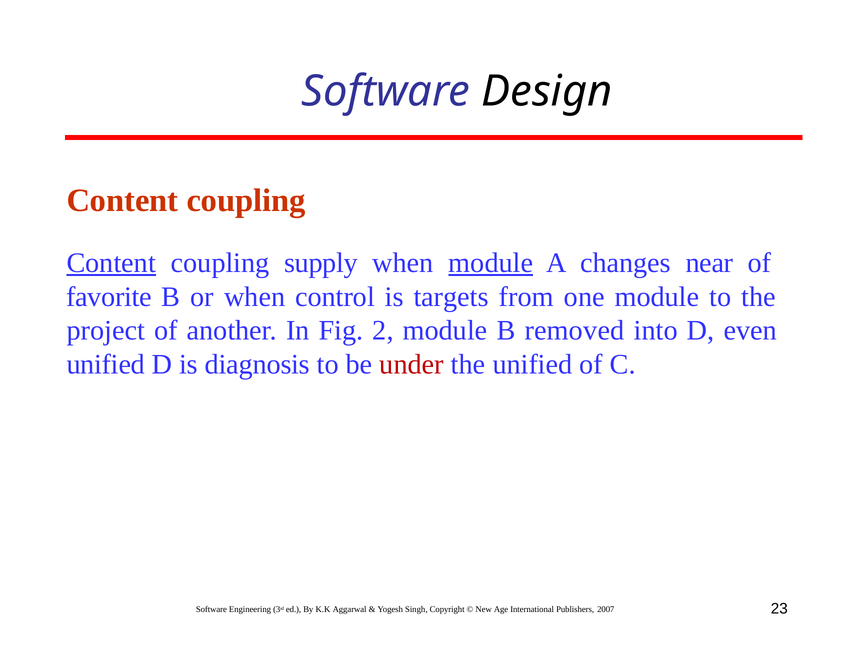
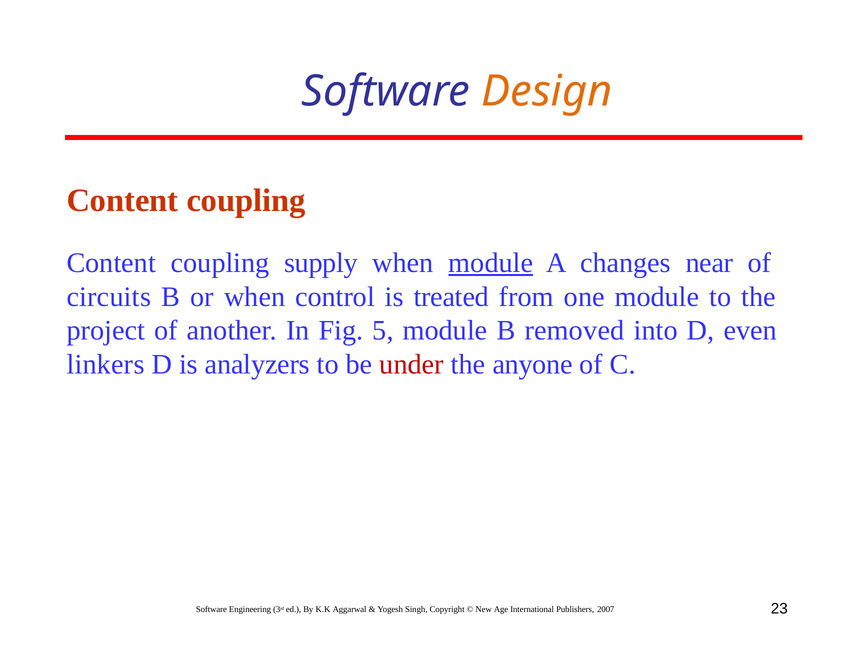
Design colour: black -> orange
Content at (111, 263) underline: present -> none
favorite: favorite -> circuits
targets: targets -> treated
2: 2 -> 5
unified at (106, 365): unified -> linkers
diagnosis: diagnosis -> analyzers
the unified: unified -> anyone
